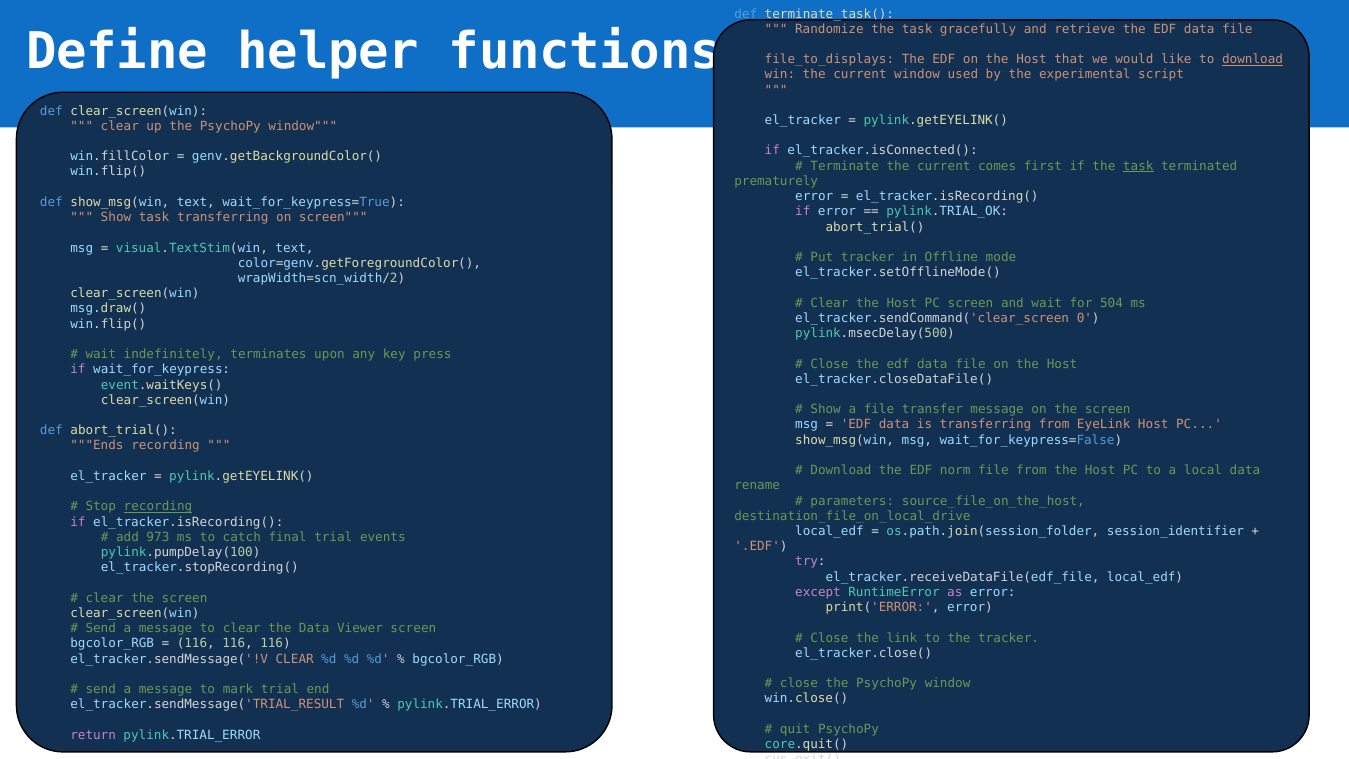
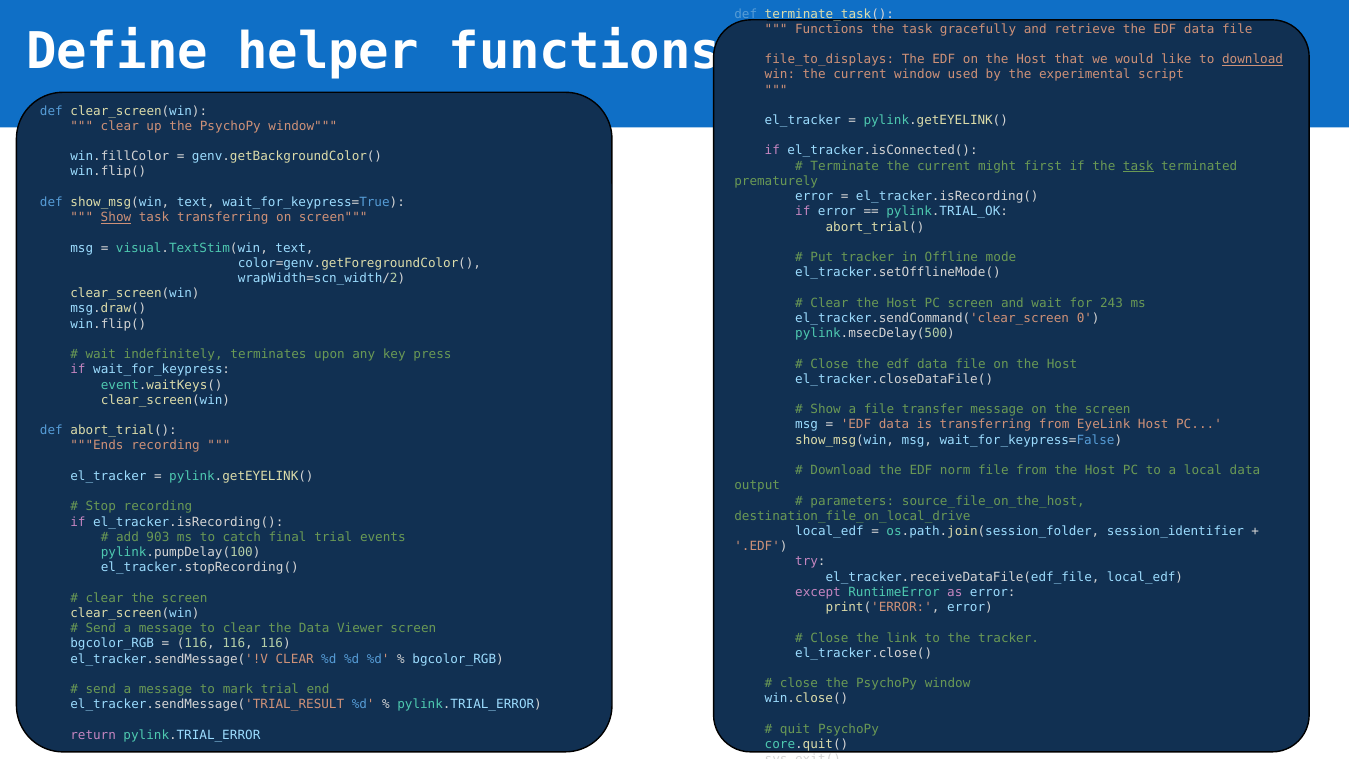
Randomize at (829, 29): Randomize -> Functions
comes: comes -> might
Show at (116, 217) underline: none -> present
504: 504 -> 243
rename: rename -> output
recording at (158, 507) underline: present -> none
973: 973 -> 903
